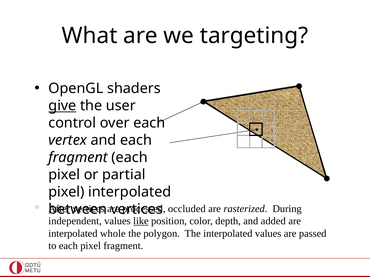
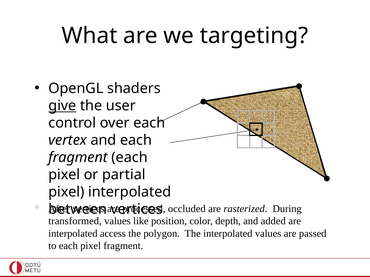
independent: independent -> transformed
like underline: present -> none
whole: whole -> access
